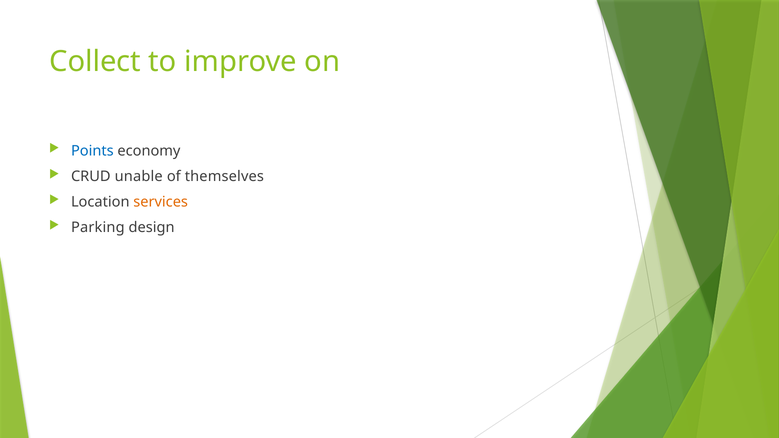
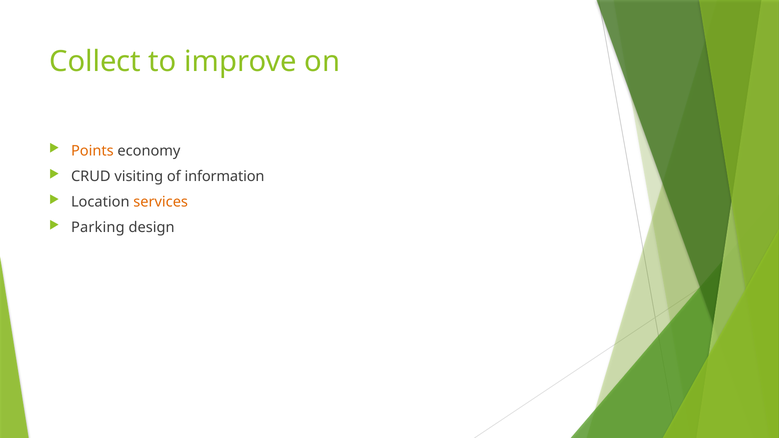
Points colour: blue -> orange
unable: unable -> visiting
themselves: themselves -> information
